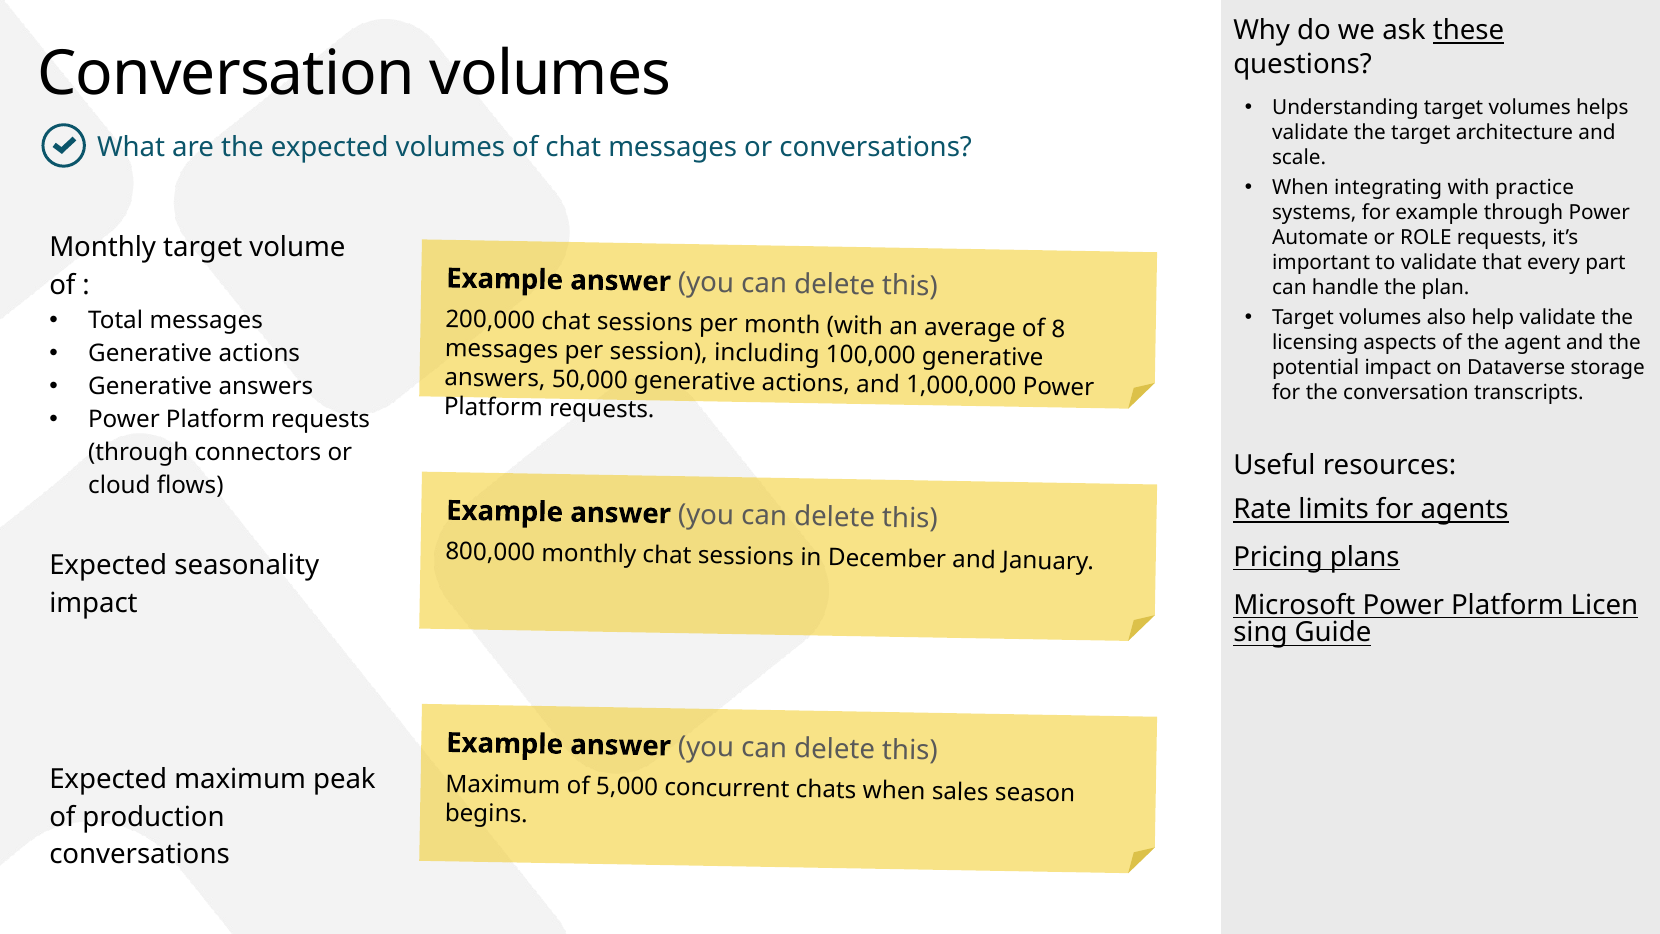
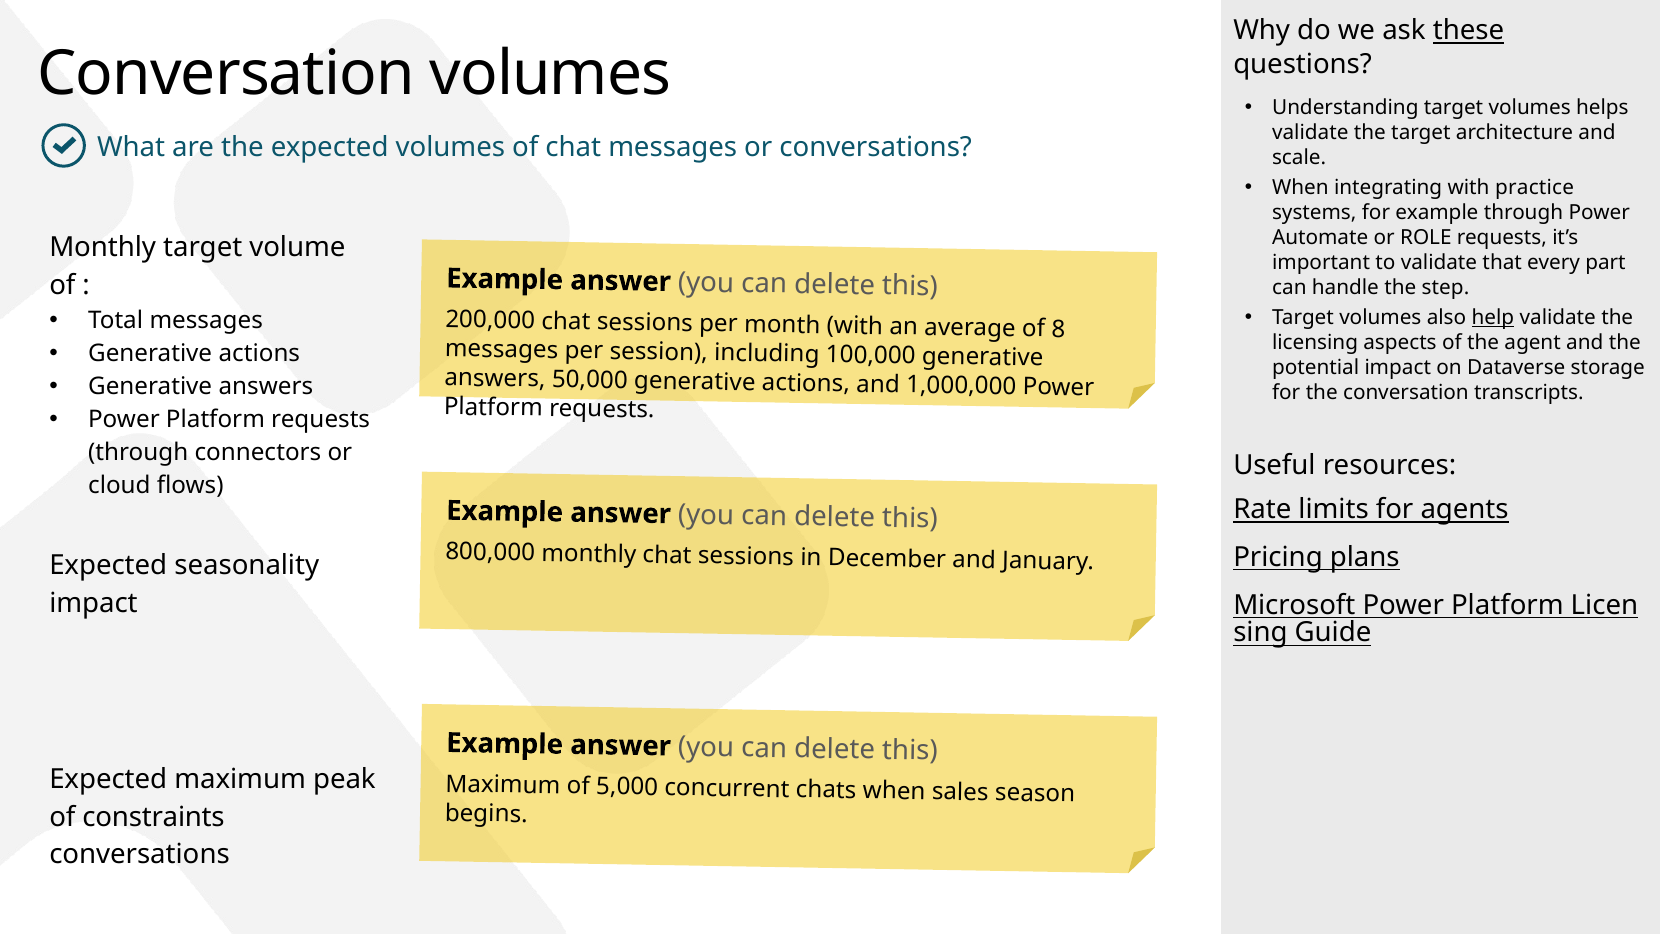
plan: plan -> step
help underline: none -> present
production: production -> constraints
